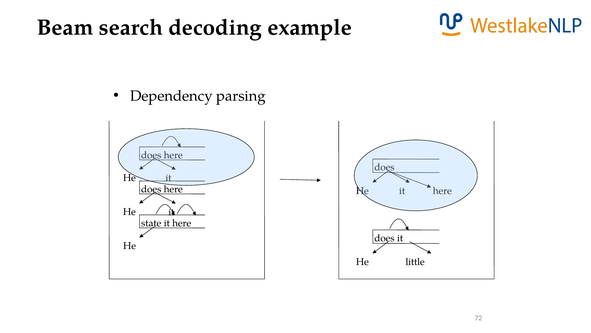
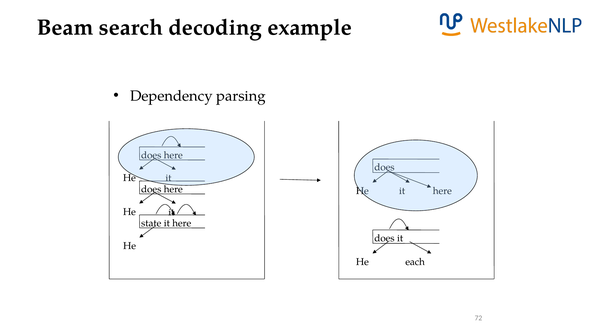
little: little -> each
